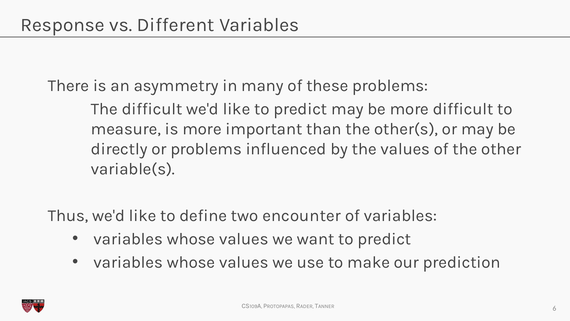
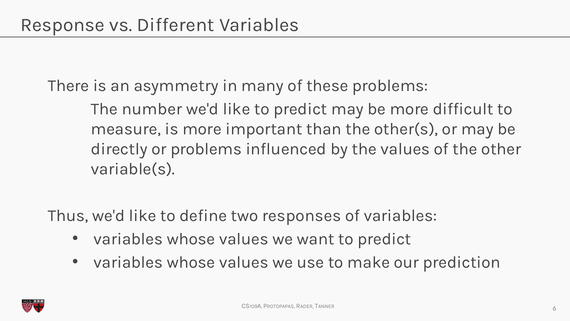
The difficult: difficult -> number
encounter: encounter -> responses
